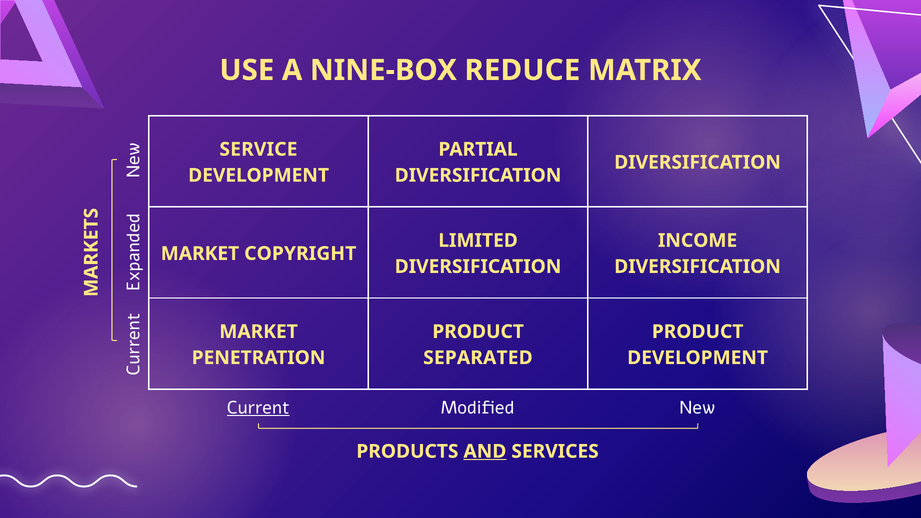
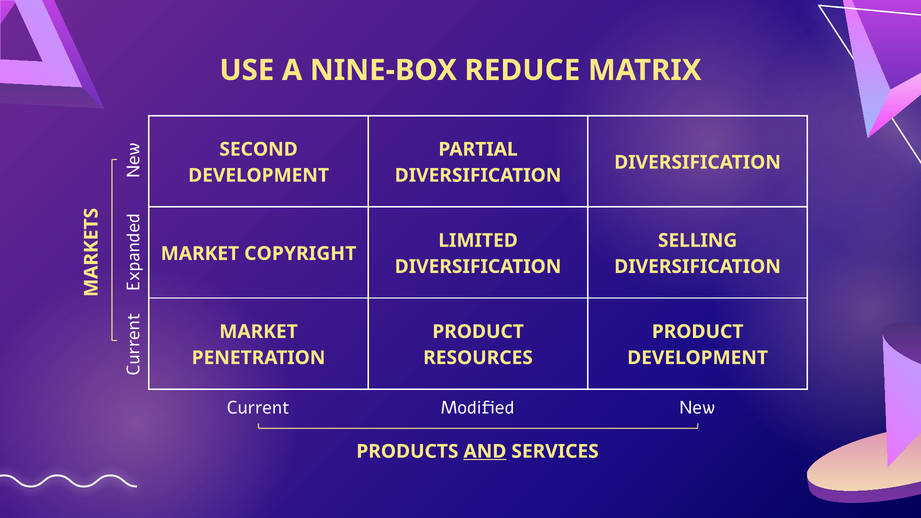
SERVICE: SERVICE -> SECOND
INCOME: INCOME -> SELLING
SEPARATED: SEPARATED -> RESOURCES
Current underline: present -> none
